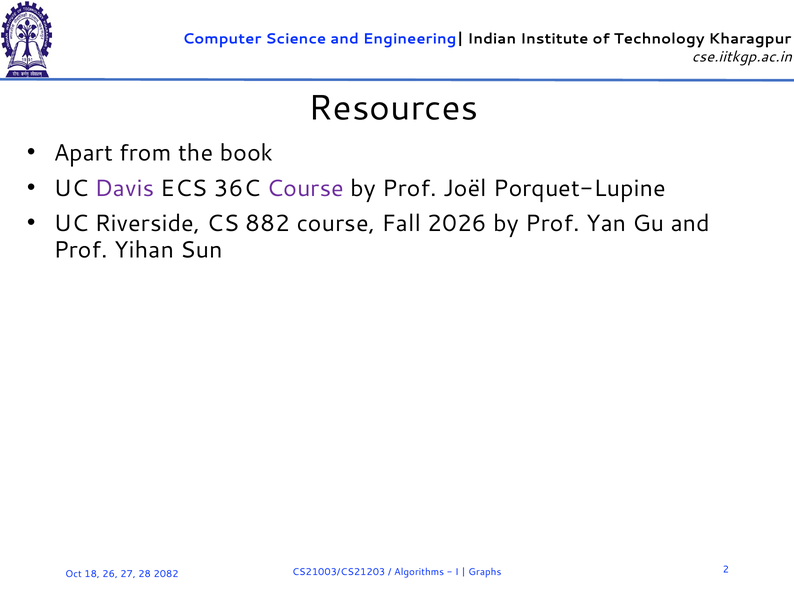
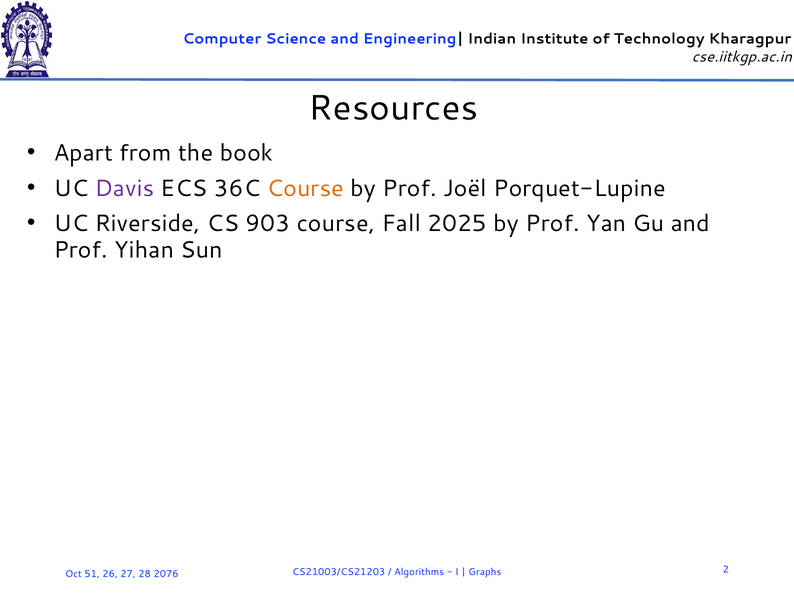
Course at (305, 188) colour: purple -> orange
882: 882 -> 903
2026: 2026 -> 2025
18: 18 -> 51
2082: 2082 -> 2076
